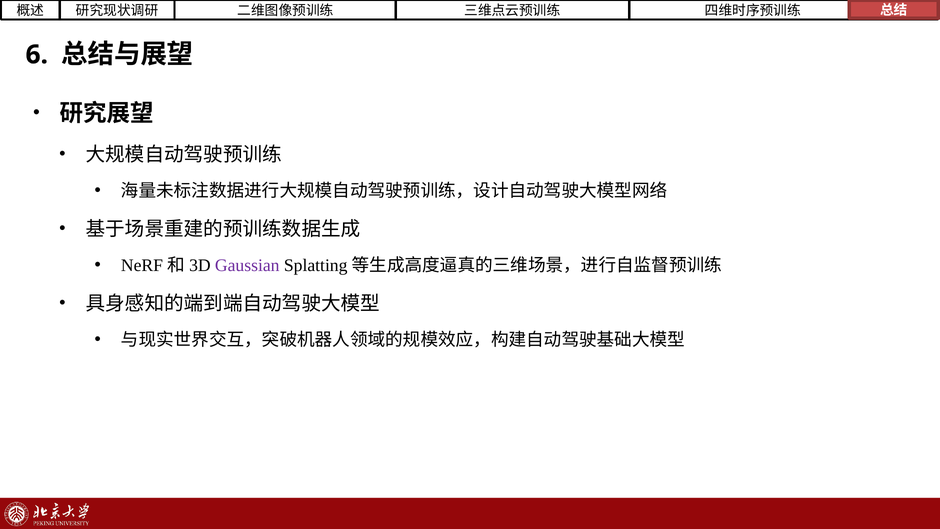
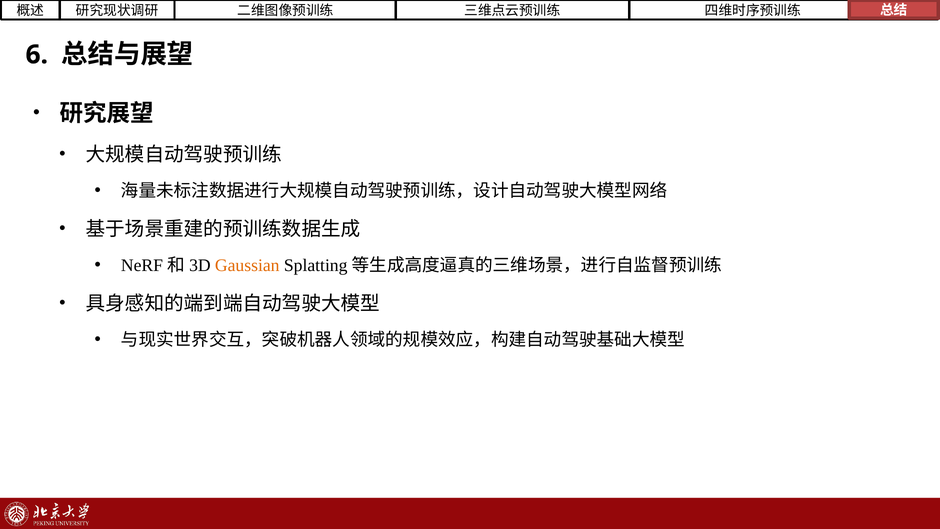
Gaussian colour: purple -> orange
